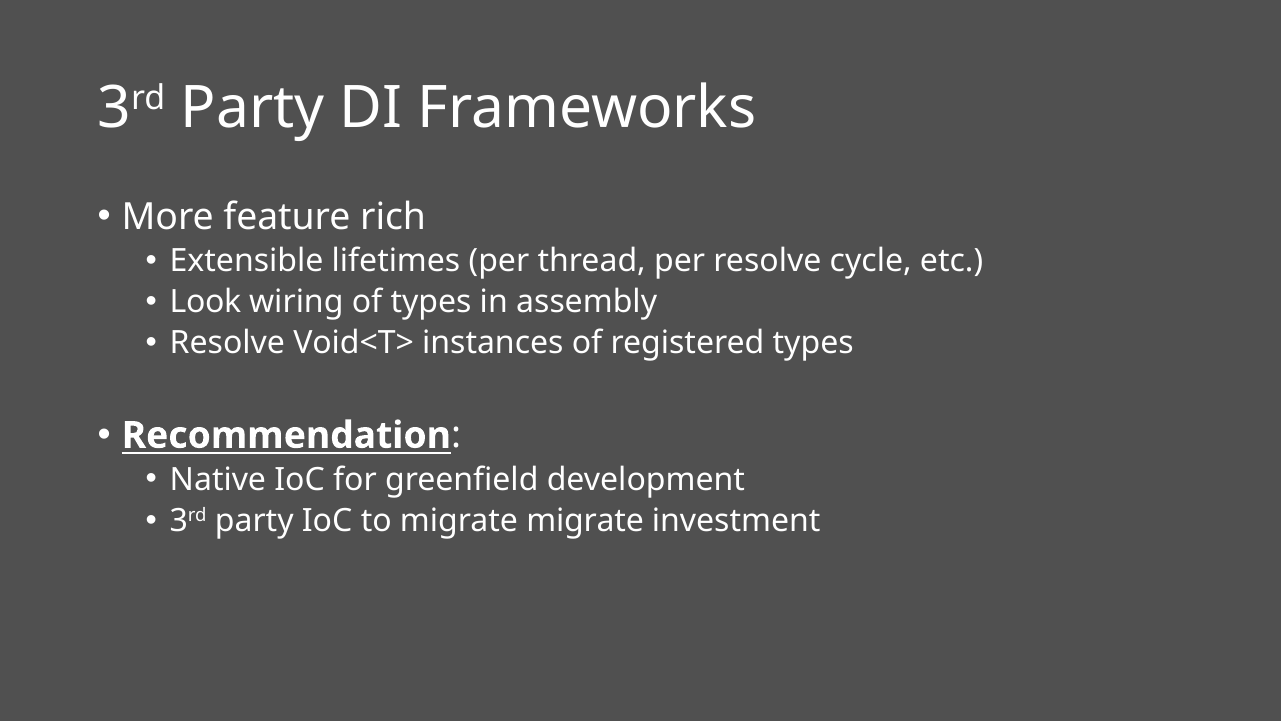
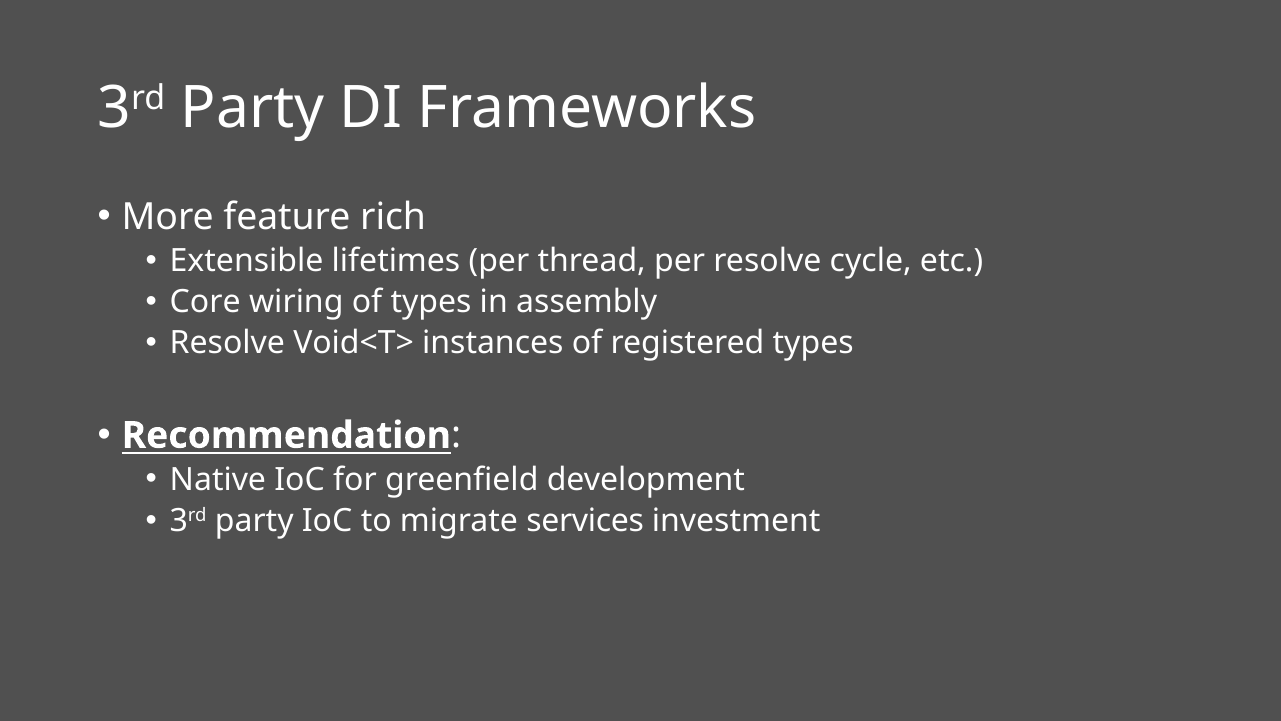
Look: Look -> Core
migrate migrate: migrate -> services
